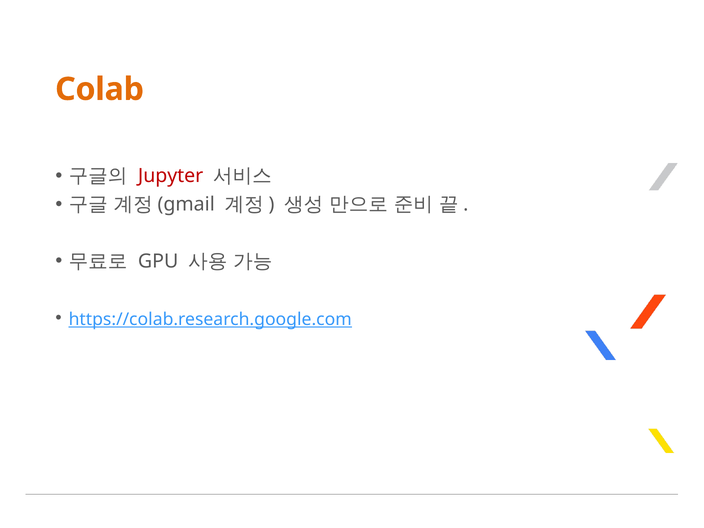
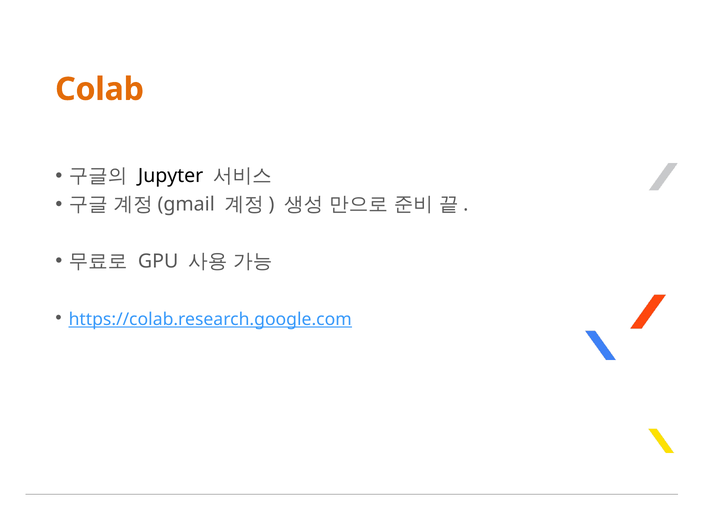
Jupyter colour: red -> black
